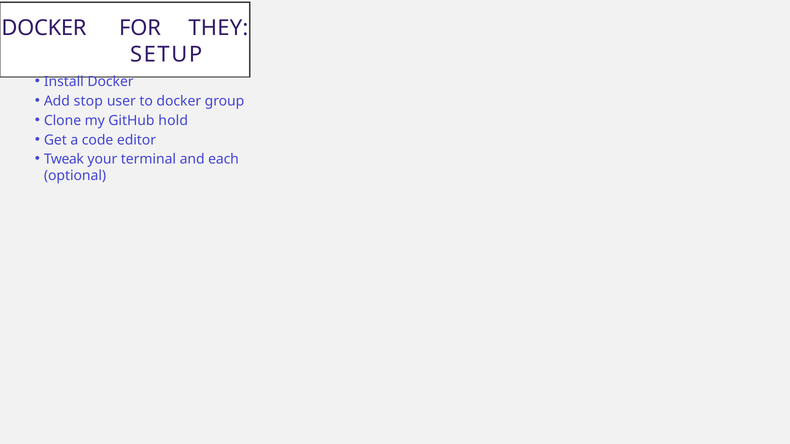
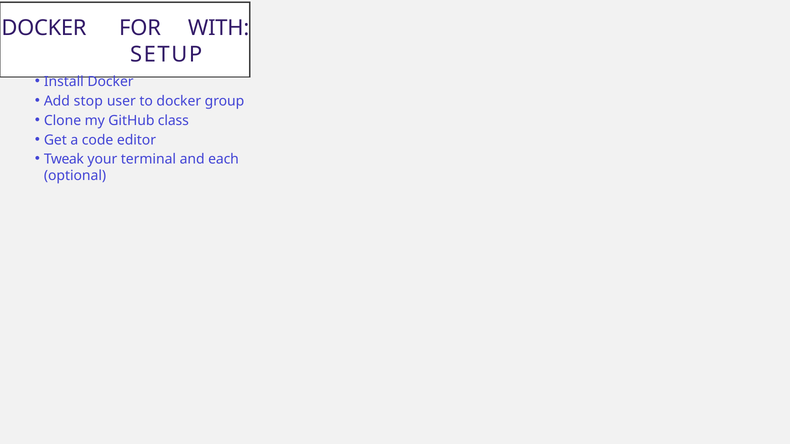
THEY: THEY -> WITH
hold: hold -> class
